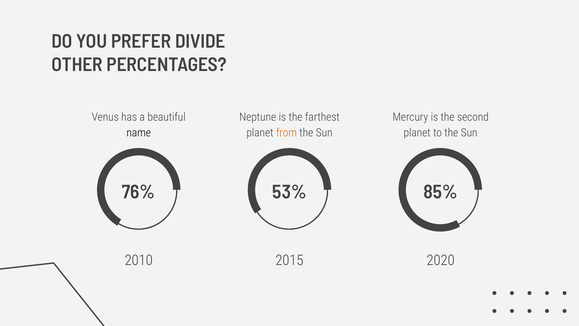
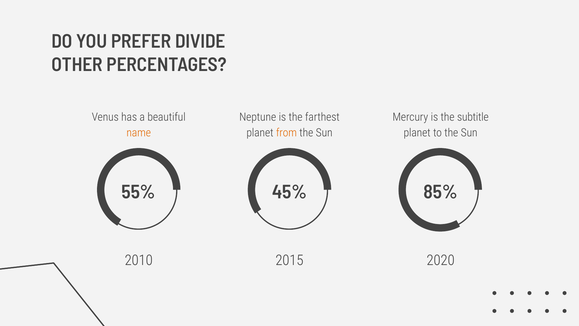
second: second -> subtitle
name colour: black -> orange
76%: 76% -> 55%
53%: 53% -> 45%
